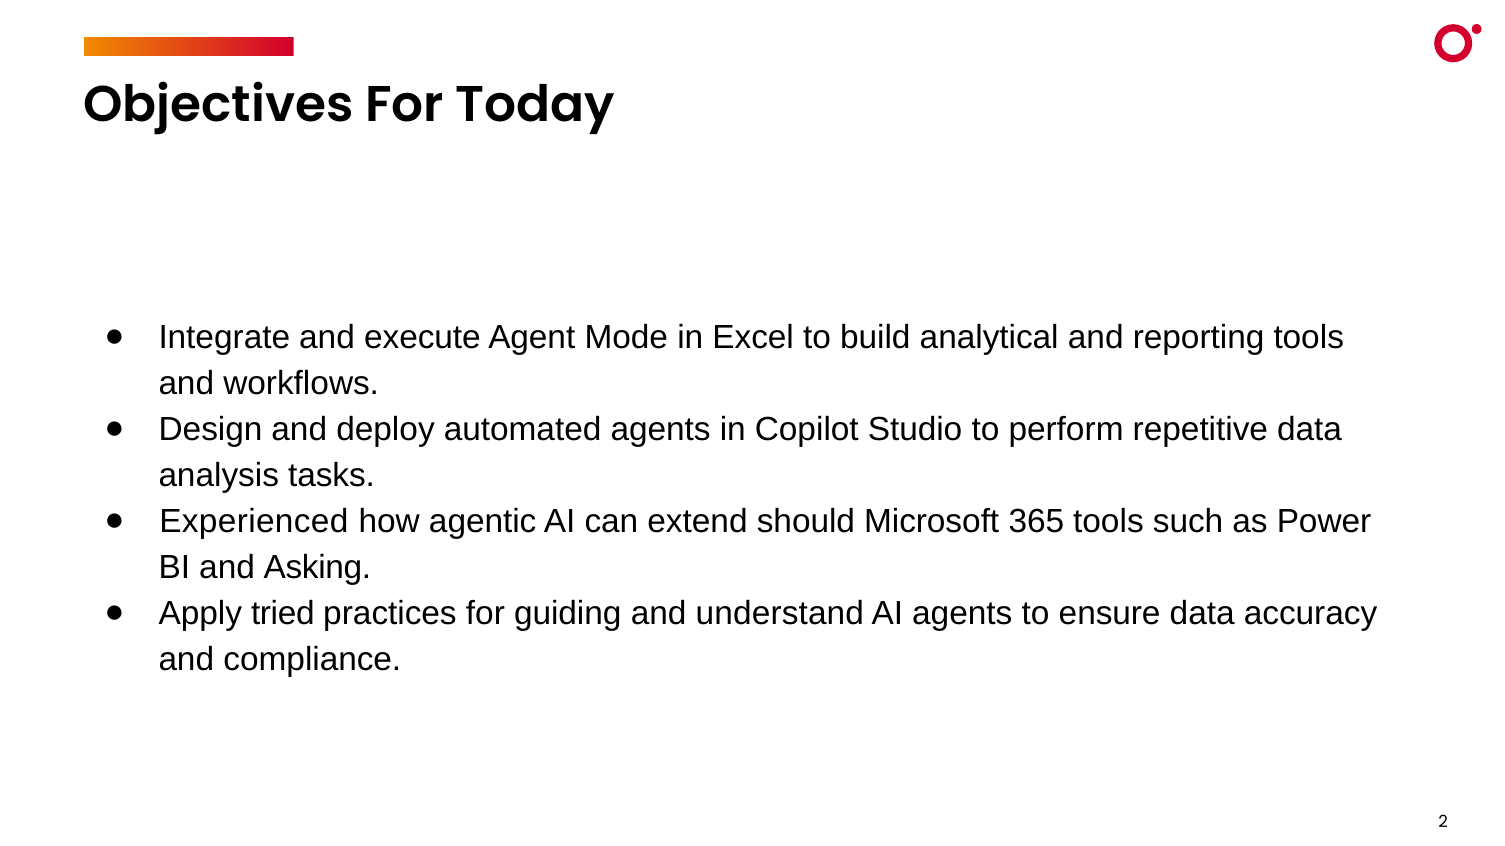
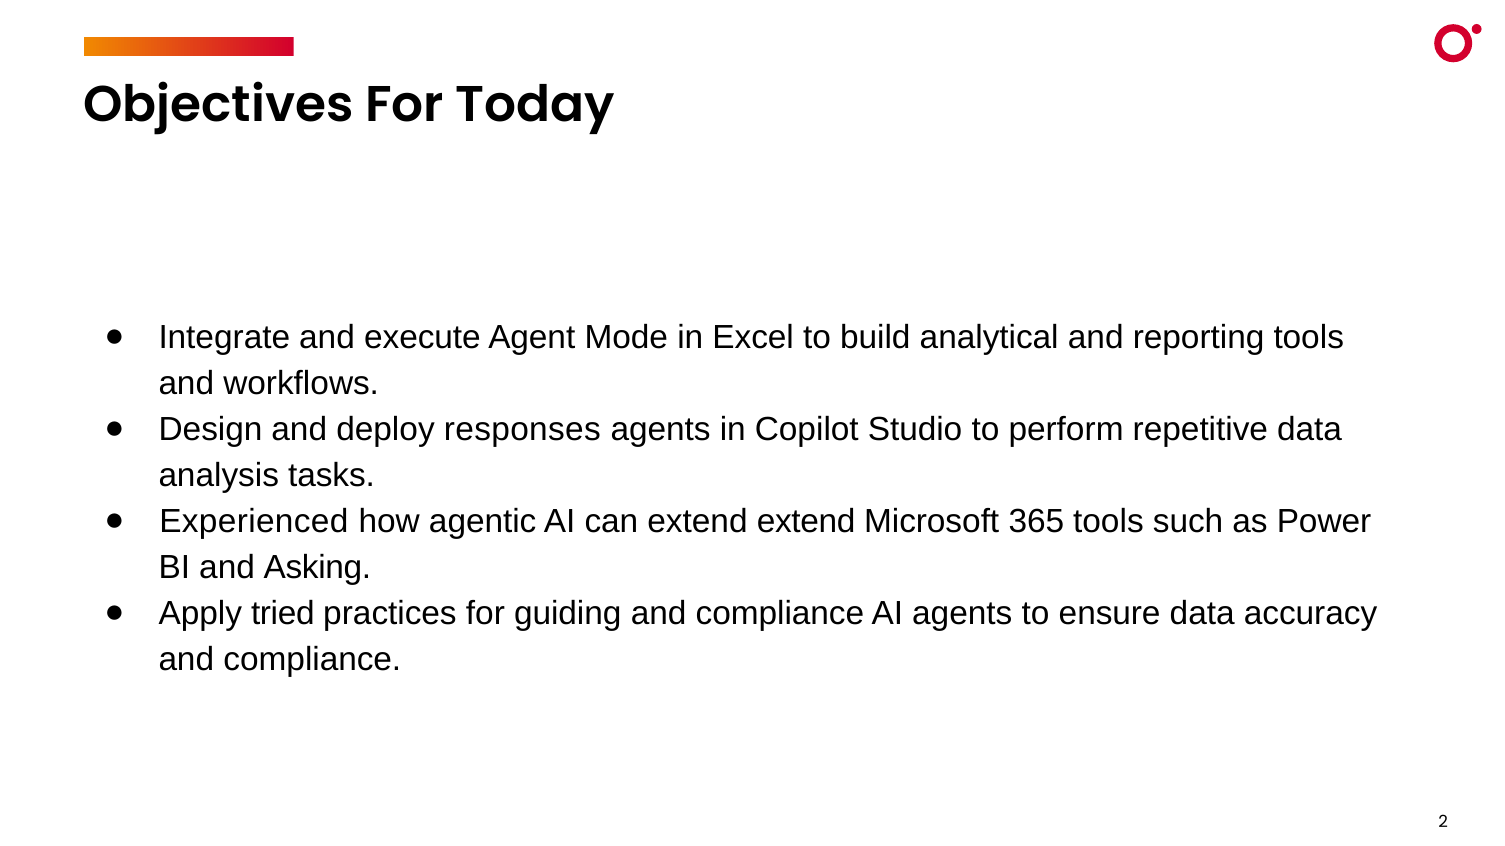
automated: automated -> responses
extend should: should -> extend
guiding and understand: understand -> compliance
